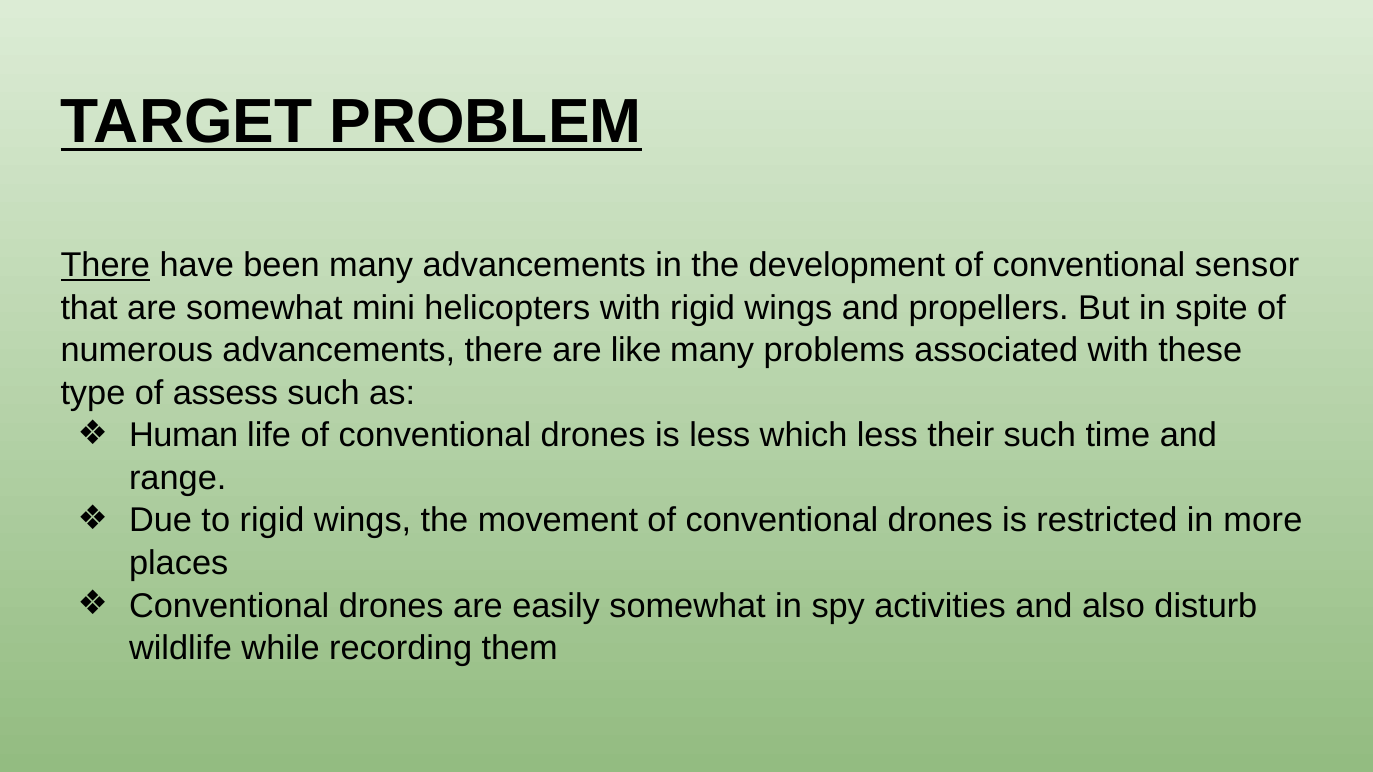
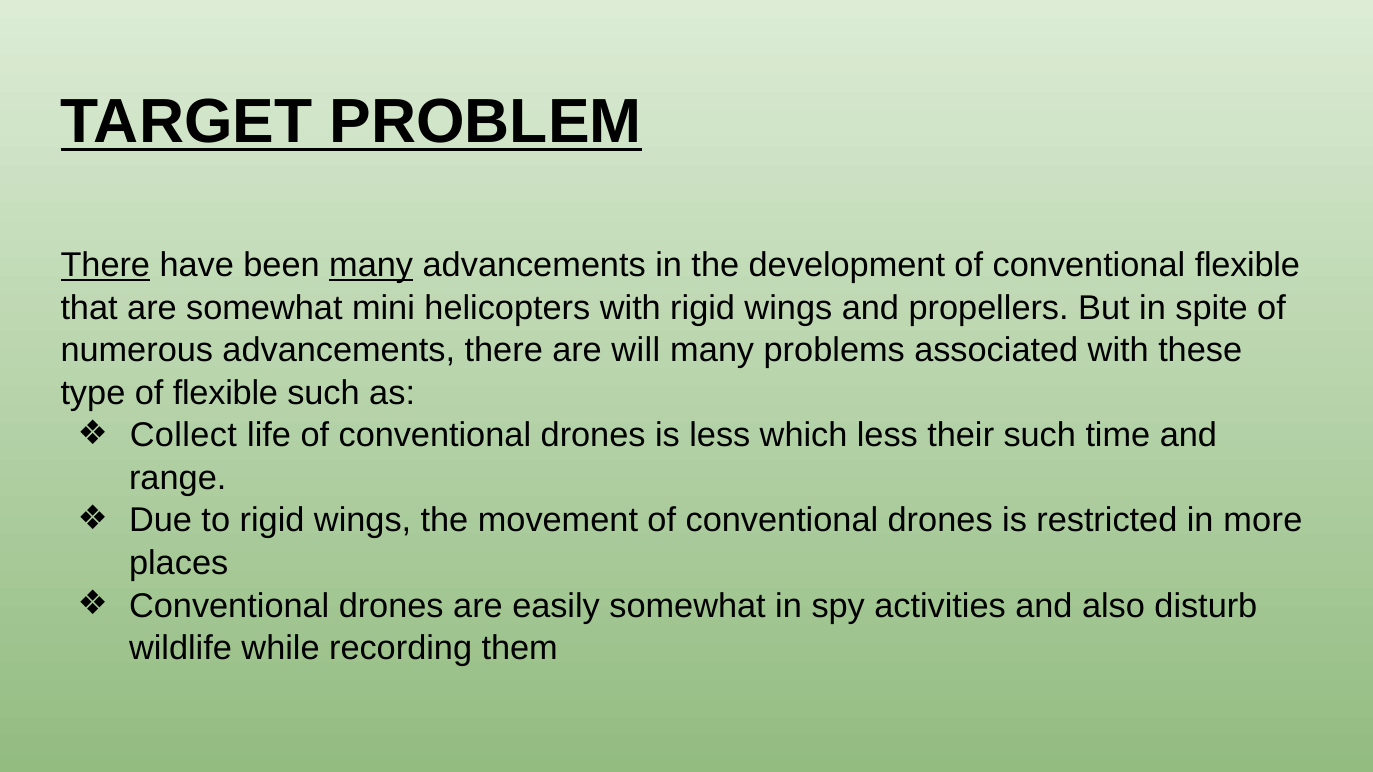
many at (371, 265) underline: none -> present
conventional sensor: sensor -> flexible
like: like -> will
of assess: assess -> flexible
Human: Human -> Collect
